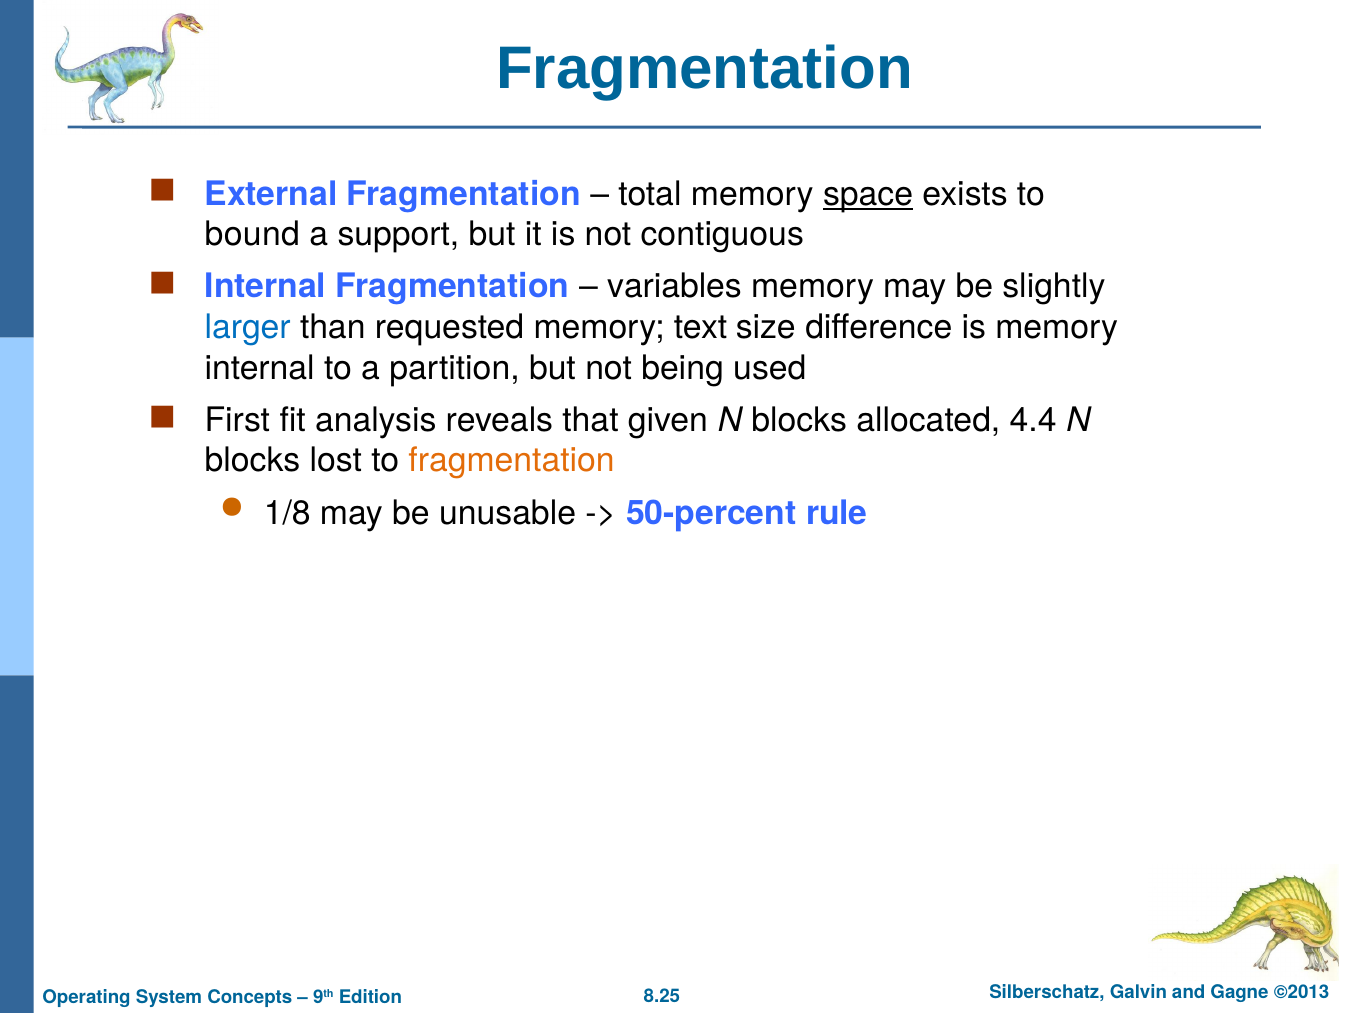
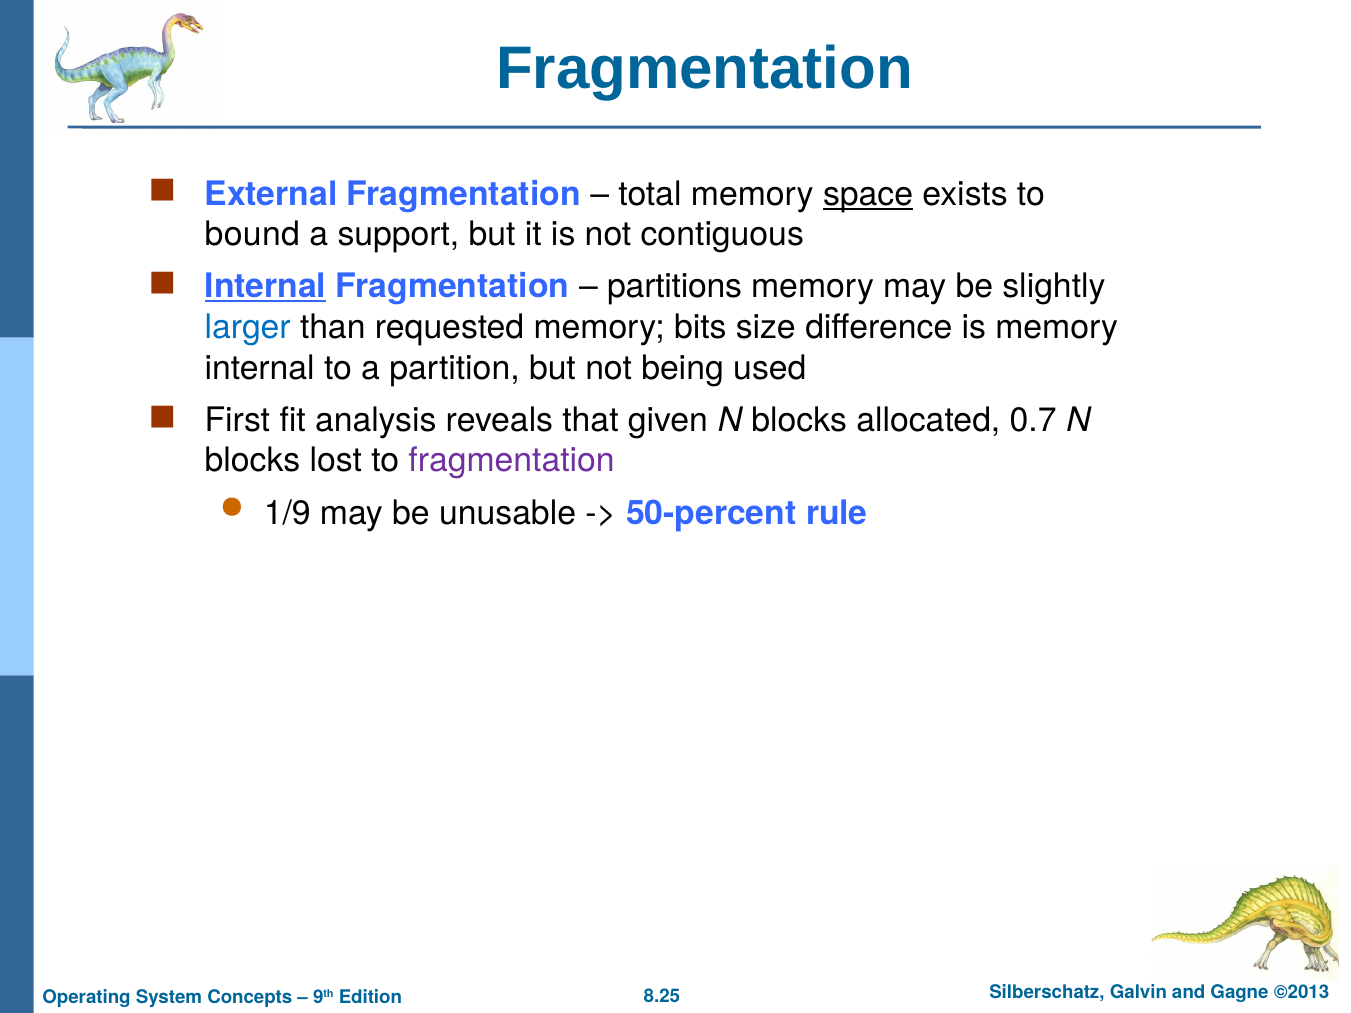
Internal at (266, 287) underline: none -> present
variables: variables -> partitions
text: text -> bits
4.4: 4.4 -> 0.7
fragmentation at (512, 461) colour: orange -> purple
1/8: 1/8 -> 1/9
